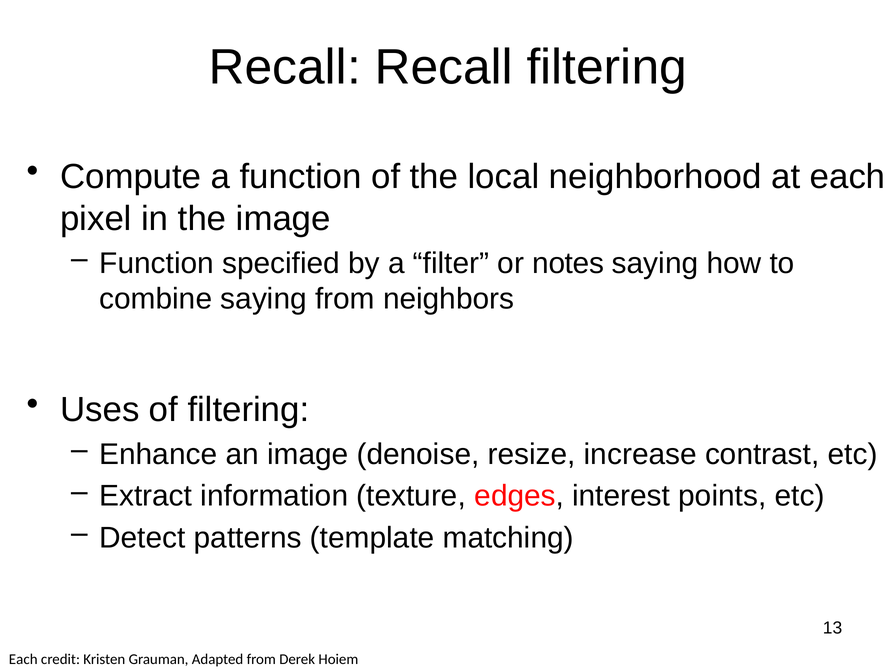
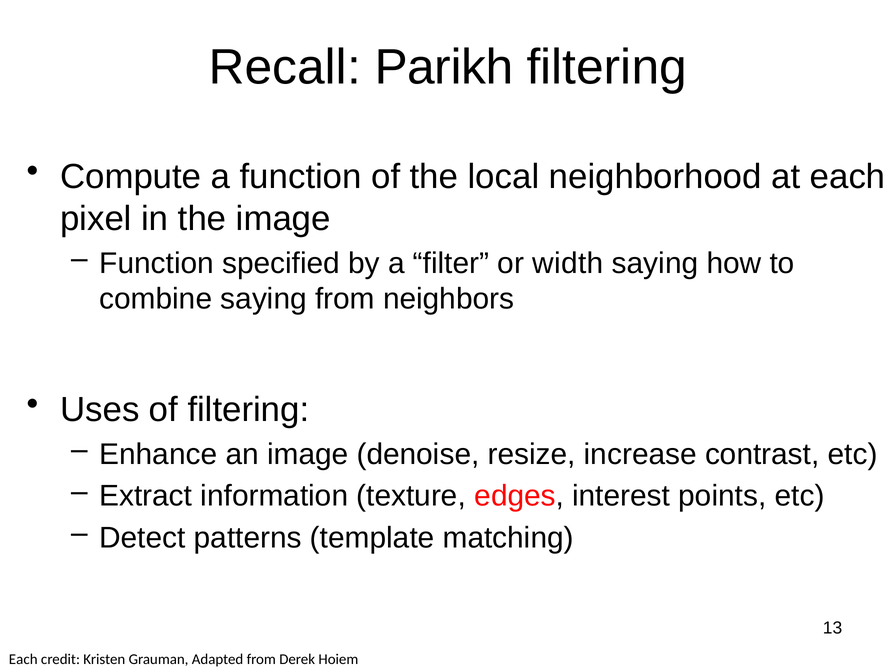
Recall Recall: Recall -> Parikh
notes: notes -> width
